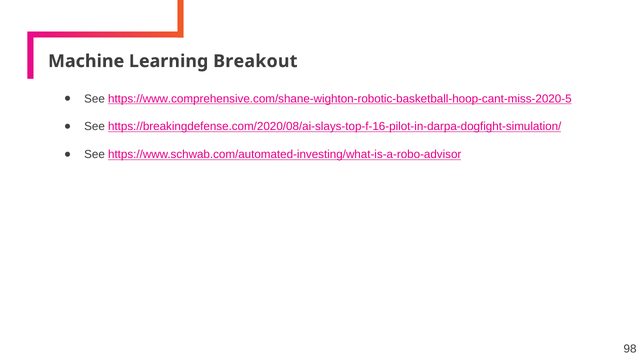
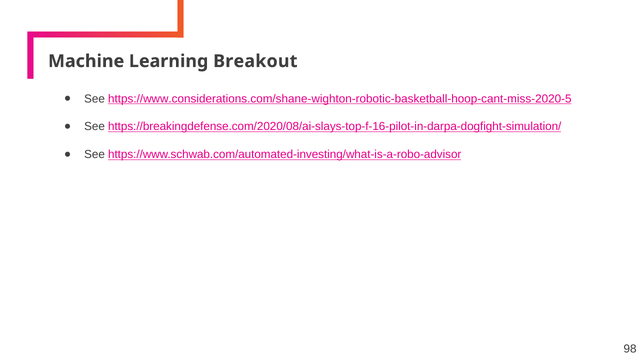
https://www.comprehensive.com/shane-wighton-robotic-basketball-hoop-cant-miss-2020-5: https://www.comprehensive.com/shane-wighton-robotic-basketball-hoop-cant-miss-2020-5 -> https://www.considerations.com/shane-wighton-robotic-basketball-hoop-cant-miss-2020-5
